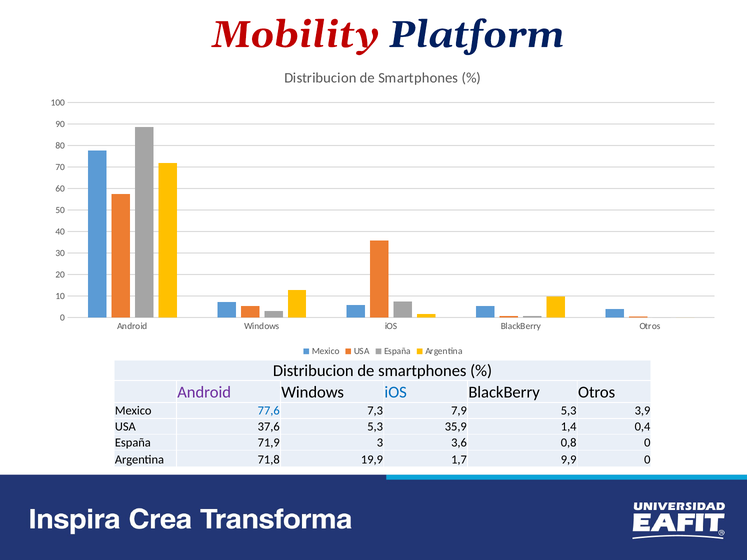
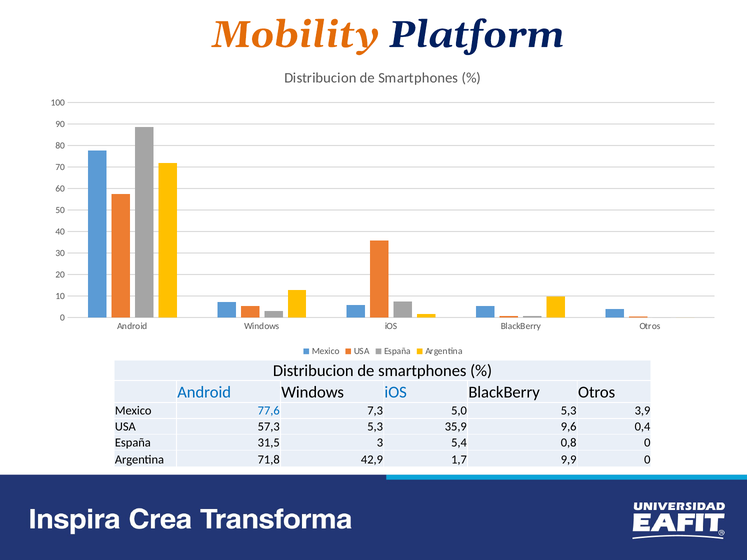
Mobility colour: red -> orange
Android at (204, 393) colour: purple -> blue
7,9: 7,9 -> 5,0
37,6: 37,6 -> 57,3
1,4: 1,4 -> 9,6
71,9: 71,9 -> 31,5
3,6: 3,6 -> 5,4
19,9: 19,9 -> 42,9
